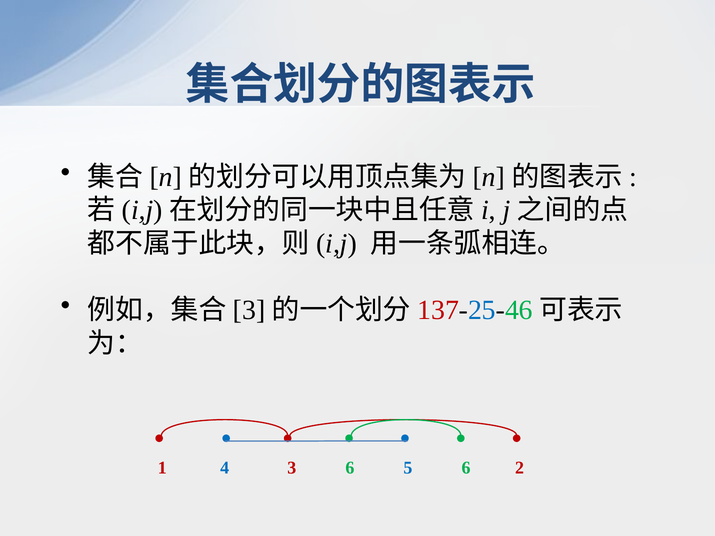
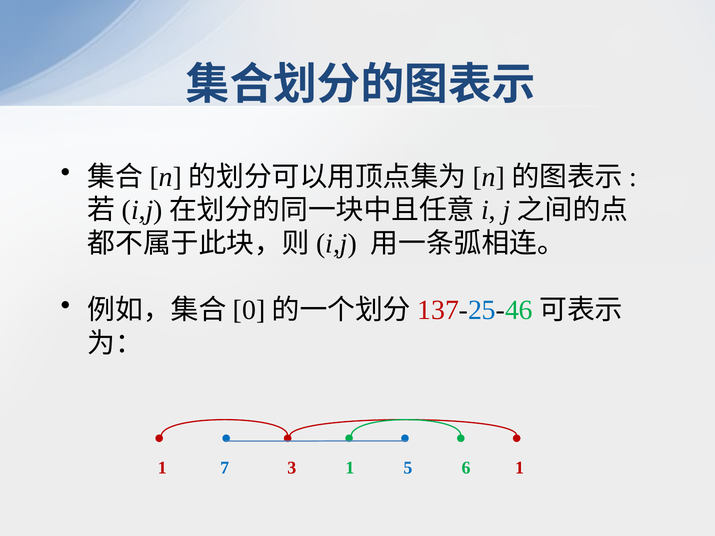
3 at (249, 310): 3 -> 0
4: 4 -> 7
3 6: 6 -> 1
6 2: 2 -> 1
